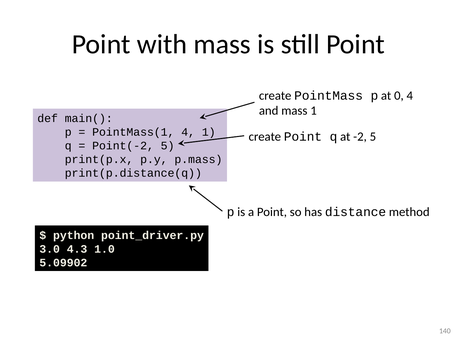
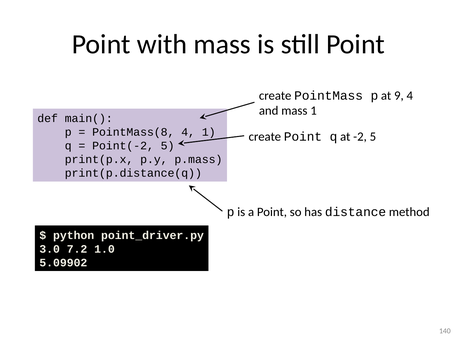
0: 0 -> 9
PointMass(1: PointMass(1 -> PointMass(8
4.3: 4.3 -> 7.2
